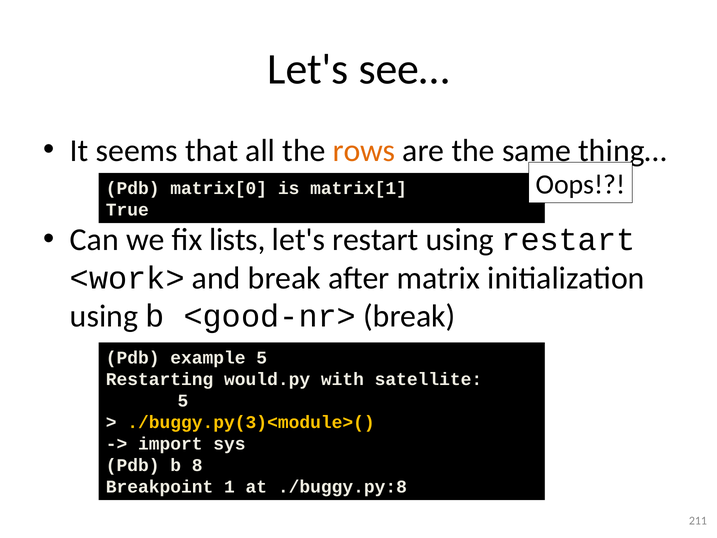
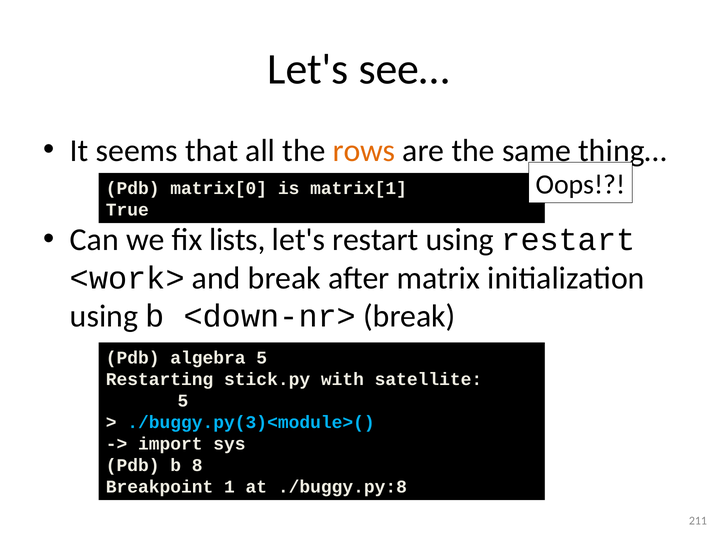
<good-nr>: <good-nr> -> <down-nr>
example: example -> algebra
would.py: would.py -> stick.py
./buggy.py(3)<module>( colour: yellow -> light blue
